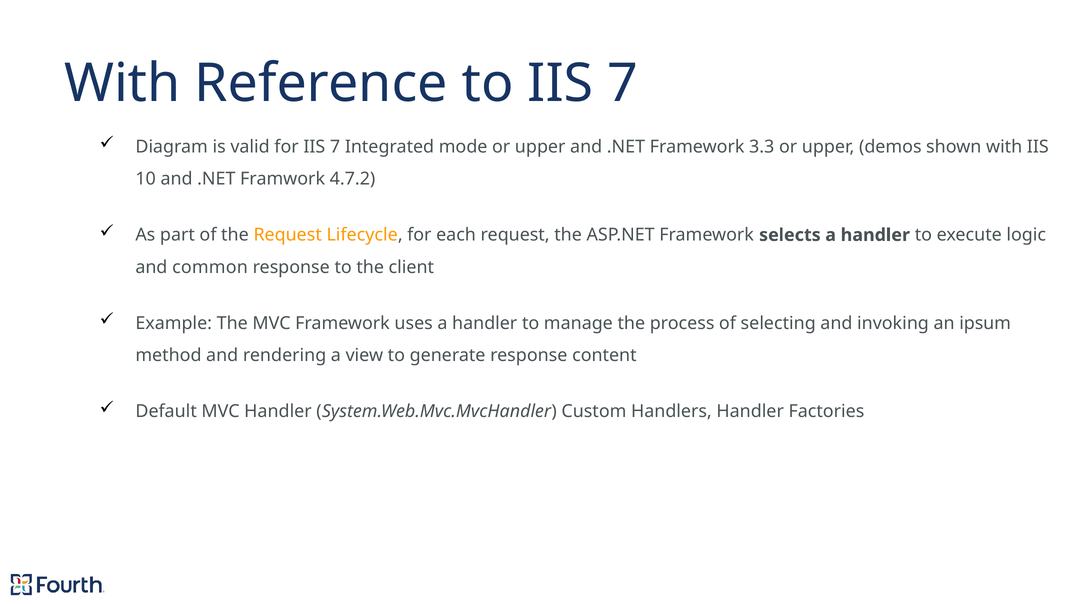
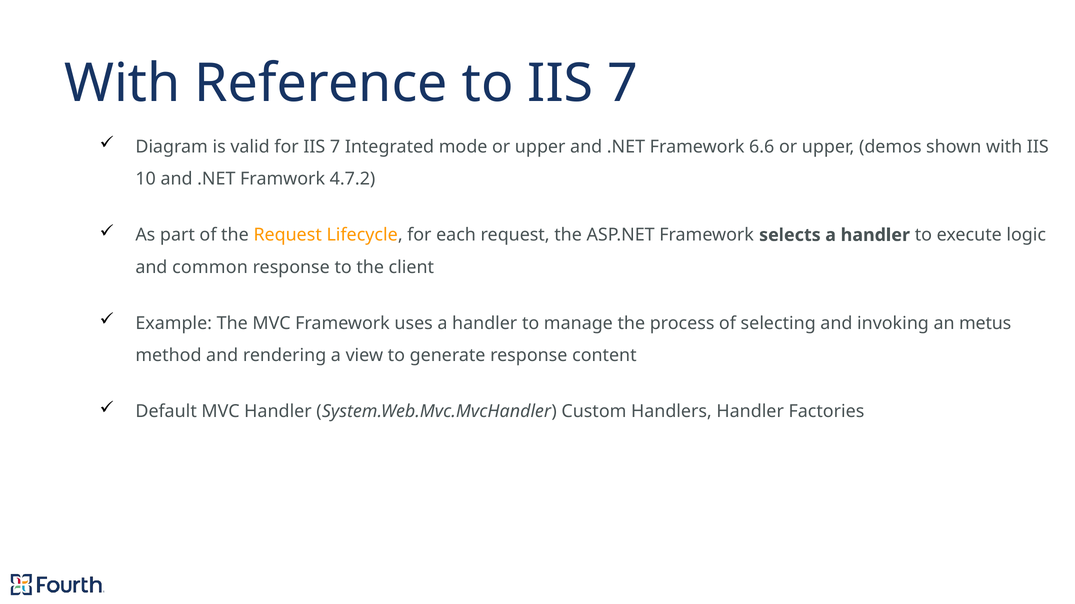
3.3: 3.3 -> 6.6
ipsum: ipsum -> metus
